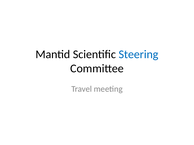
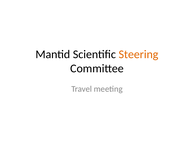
Steering colour: blue -> orange
